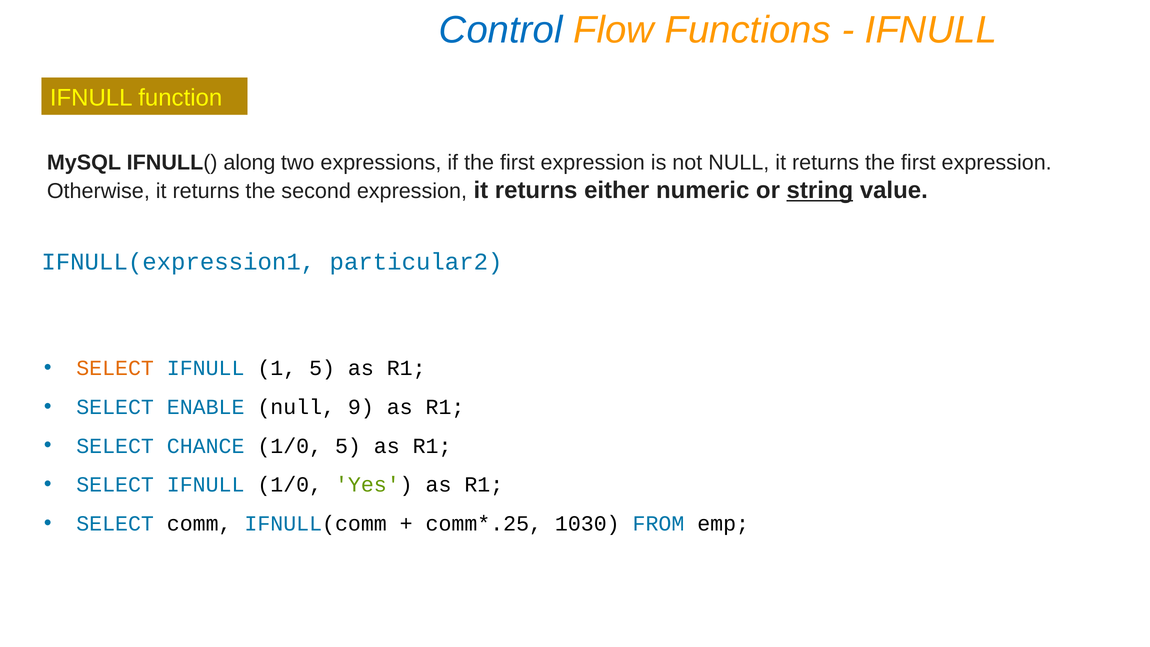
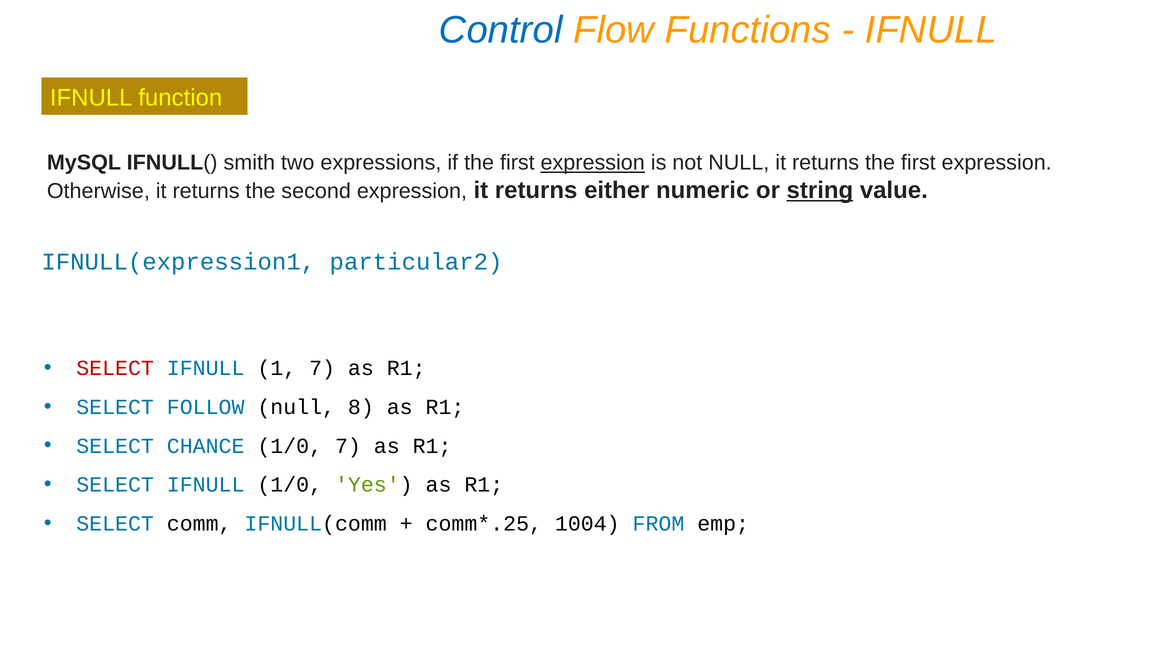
along: along -> smith
expression at (593, 163) underline: none -> present
SELECT at (115, 368) colour: orange -> red
1 5: 5 -> 7
ENABLE: ENABLE -> FOLLOW
9: 9 -> 8
1/0 5: 5 -> 7
1030: 1030 -> 1004
